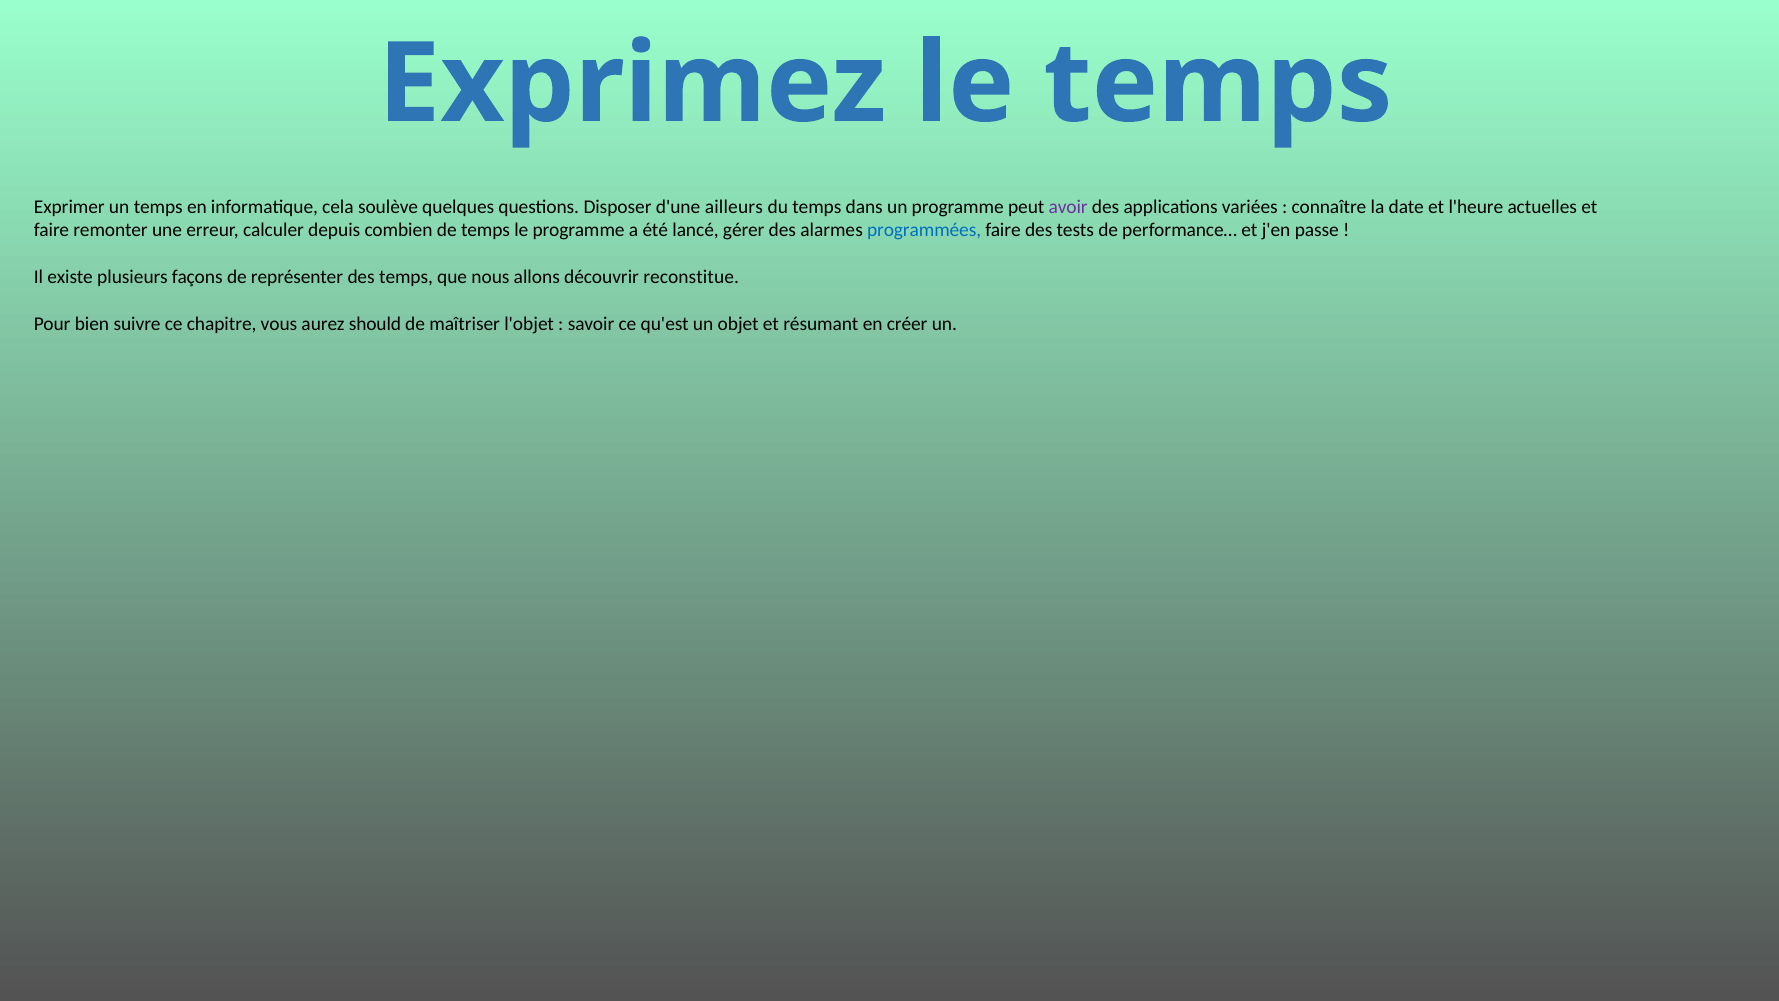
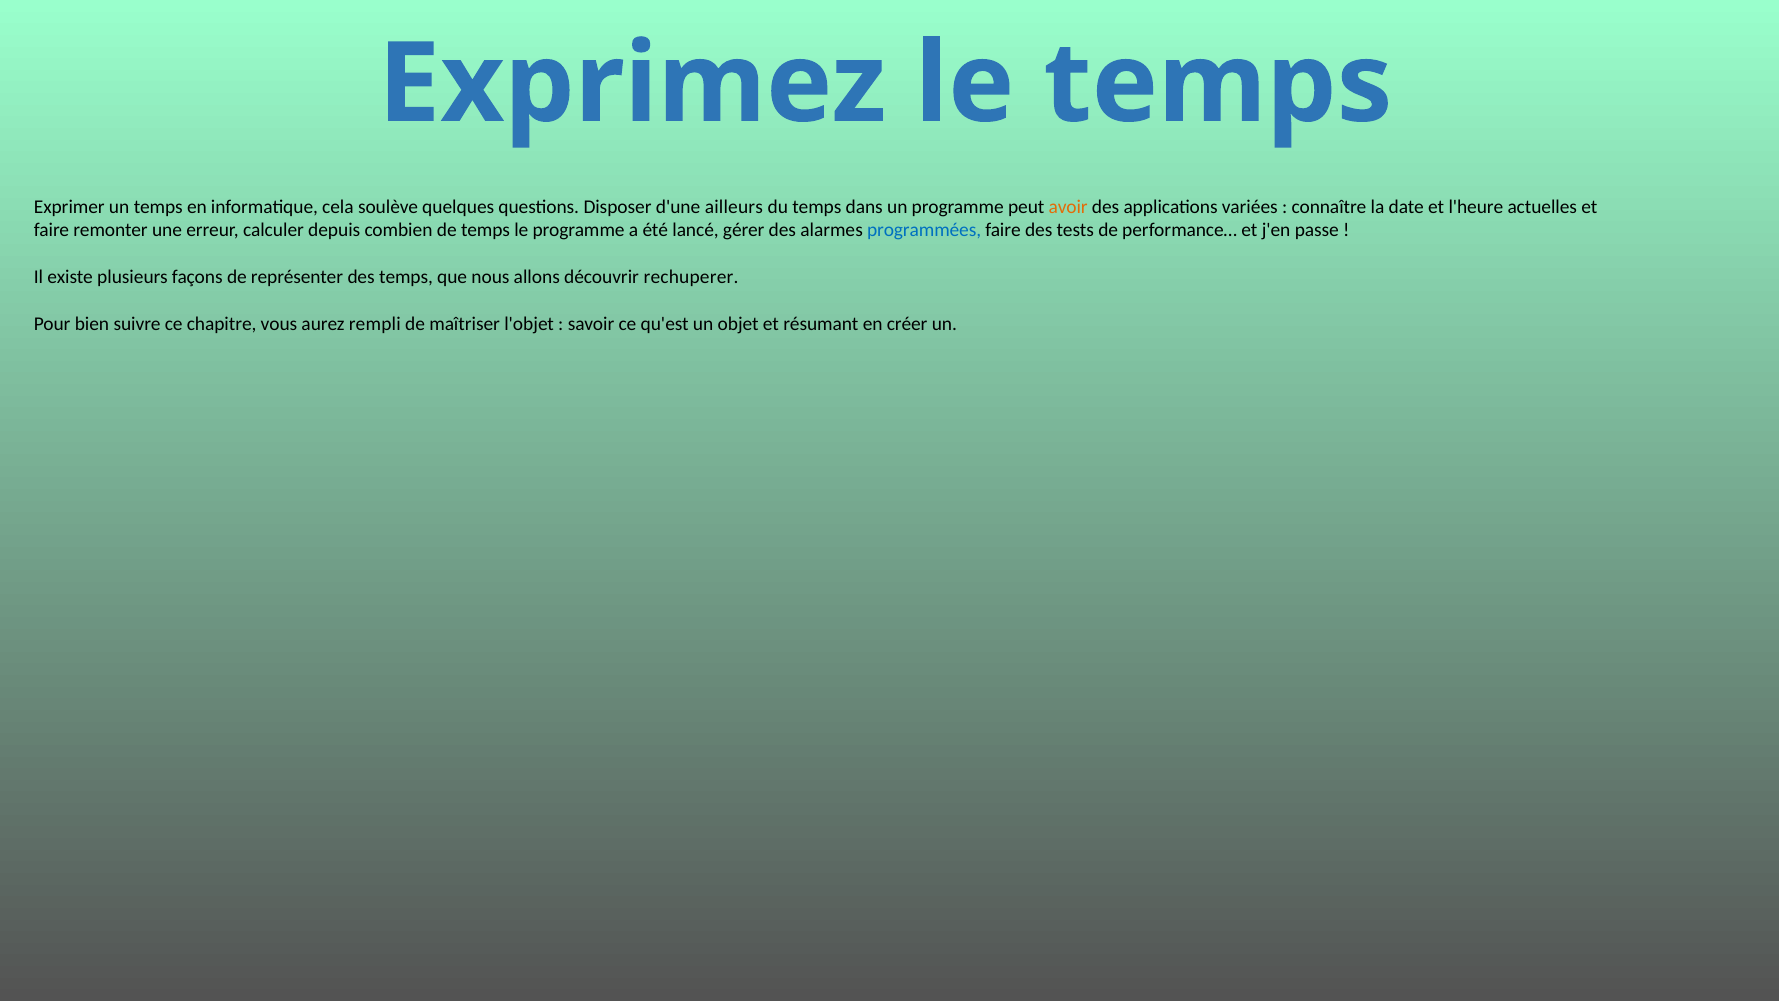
avoir colour: purple -> orange
reconstitue: reconstitue -> rechuperer
should: should -> rempli
